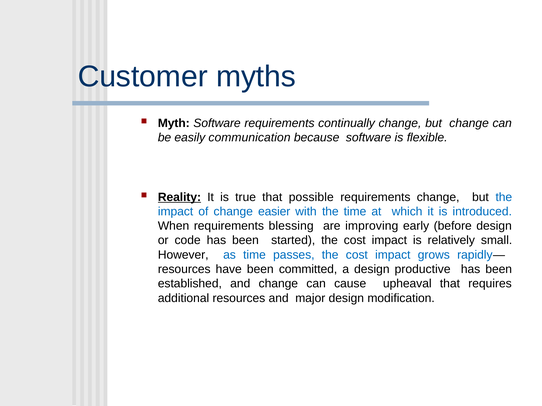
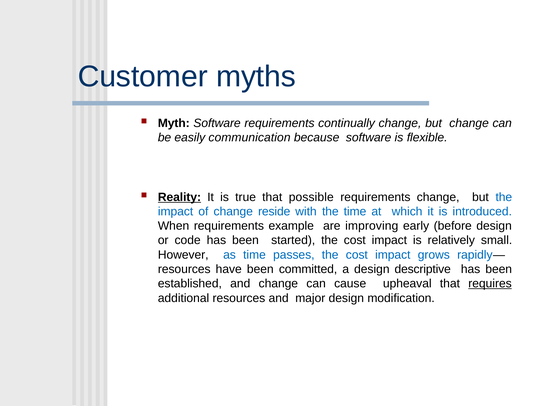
easier: easier -> reside
blessing: blessing -> example
productive: productive -> descriptive
requires underline: none -> present
